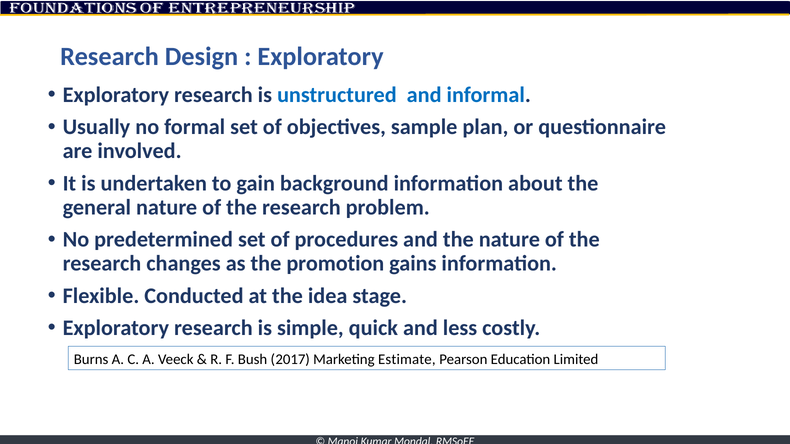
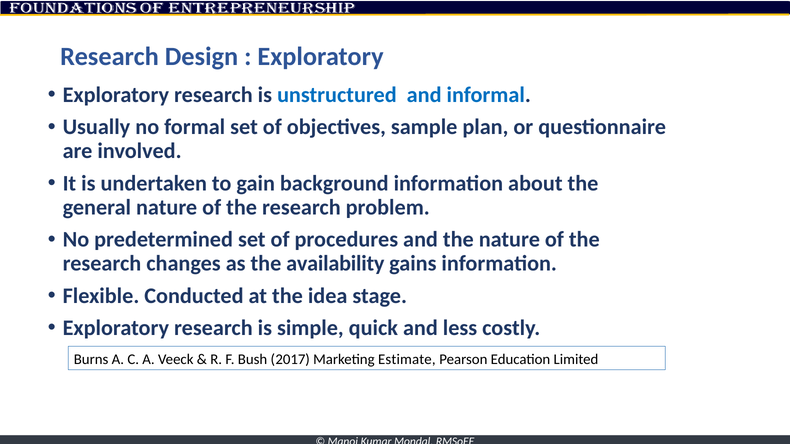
promotion: promotion -> availability
